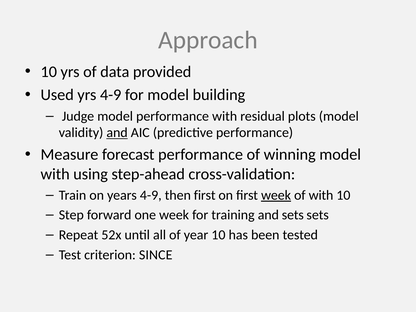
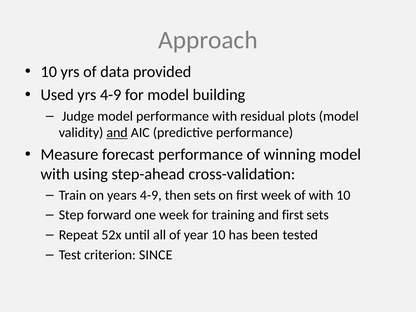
then first: first -> sets
week at (276, 195) underline: present -> none
and sets: sets -> first
